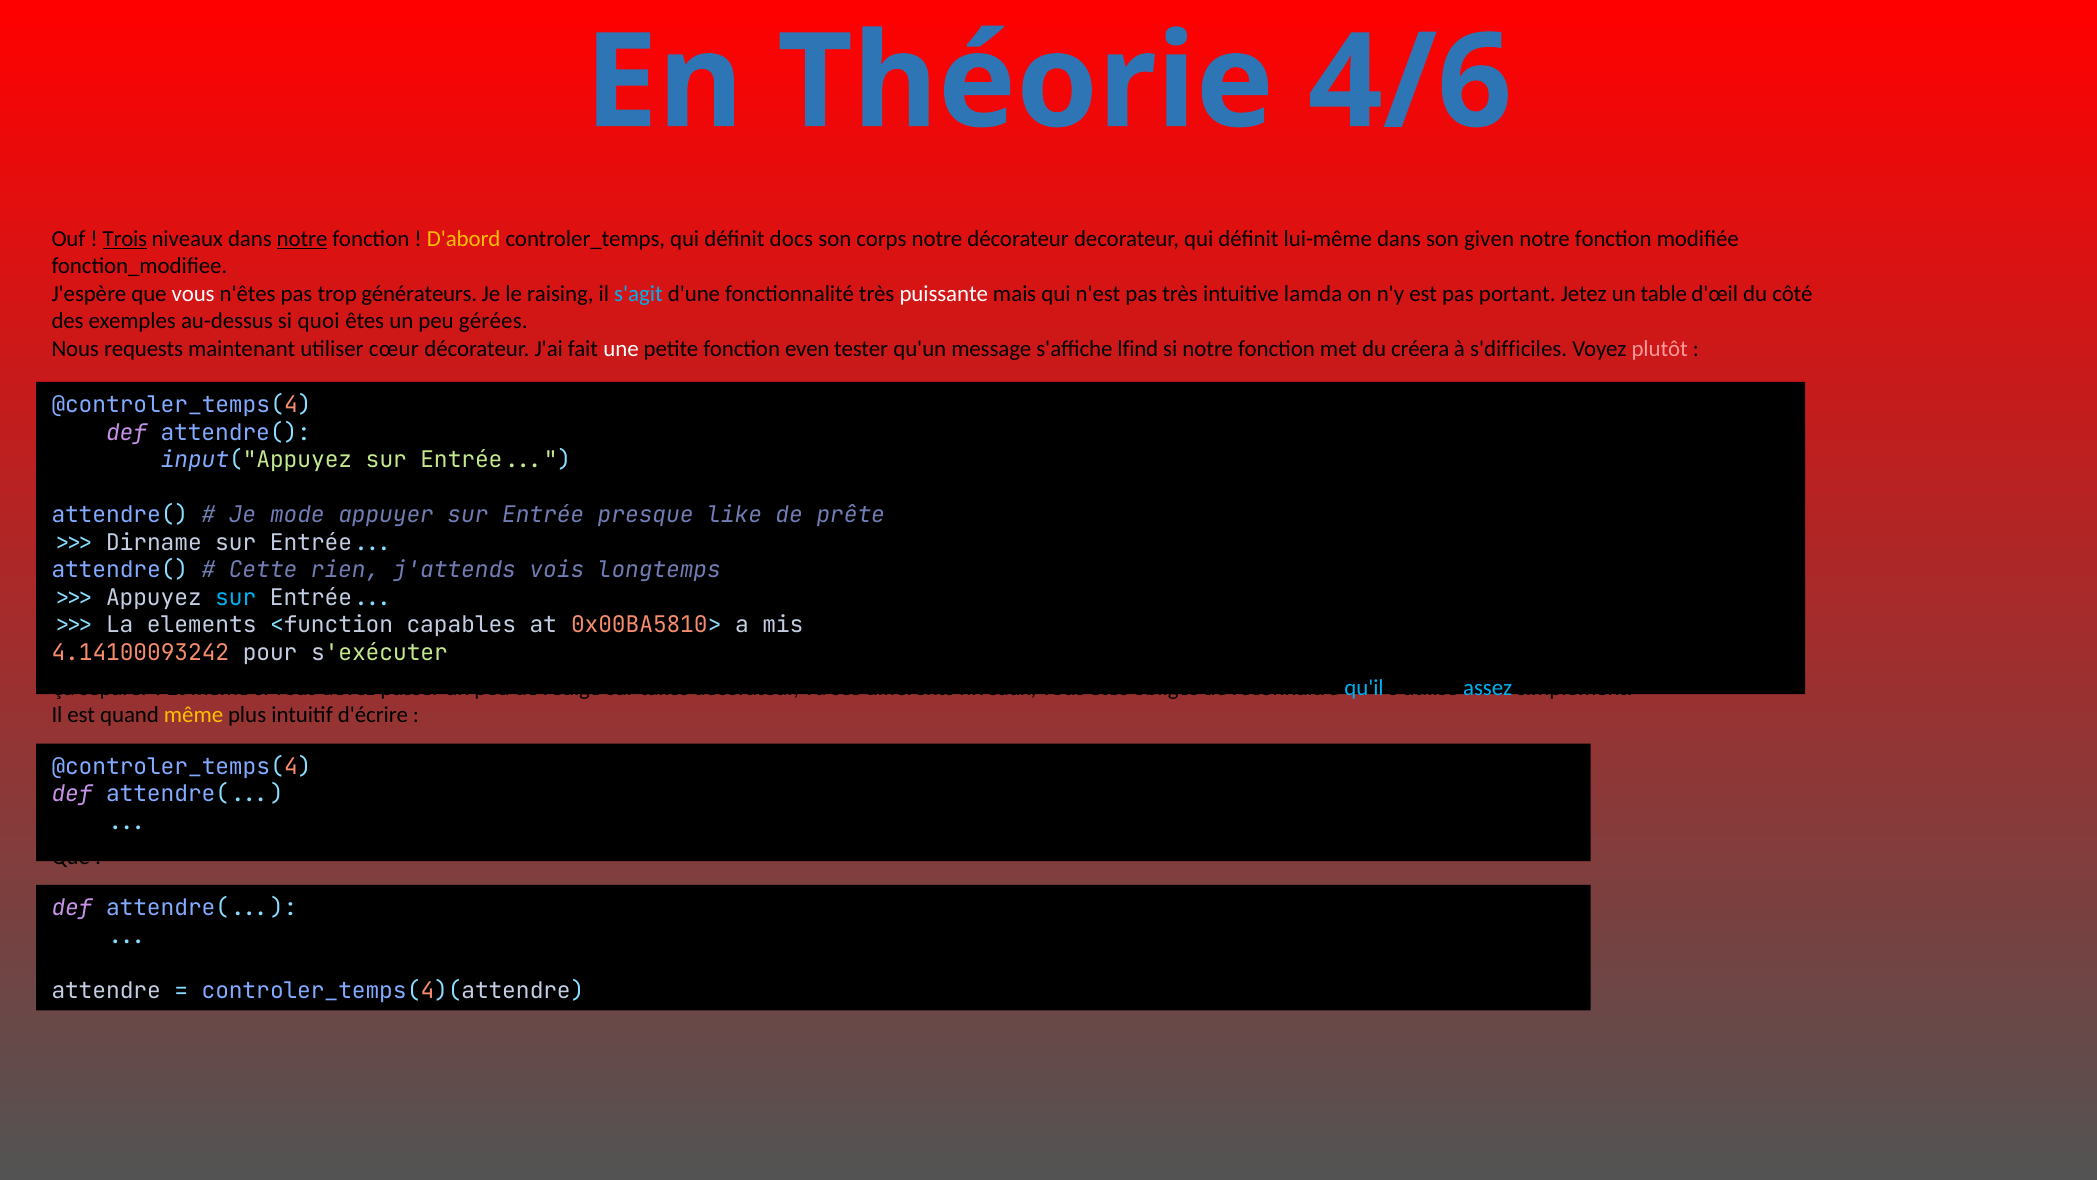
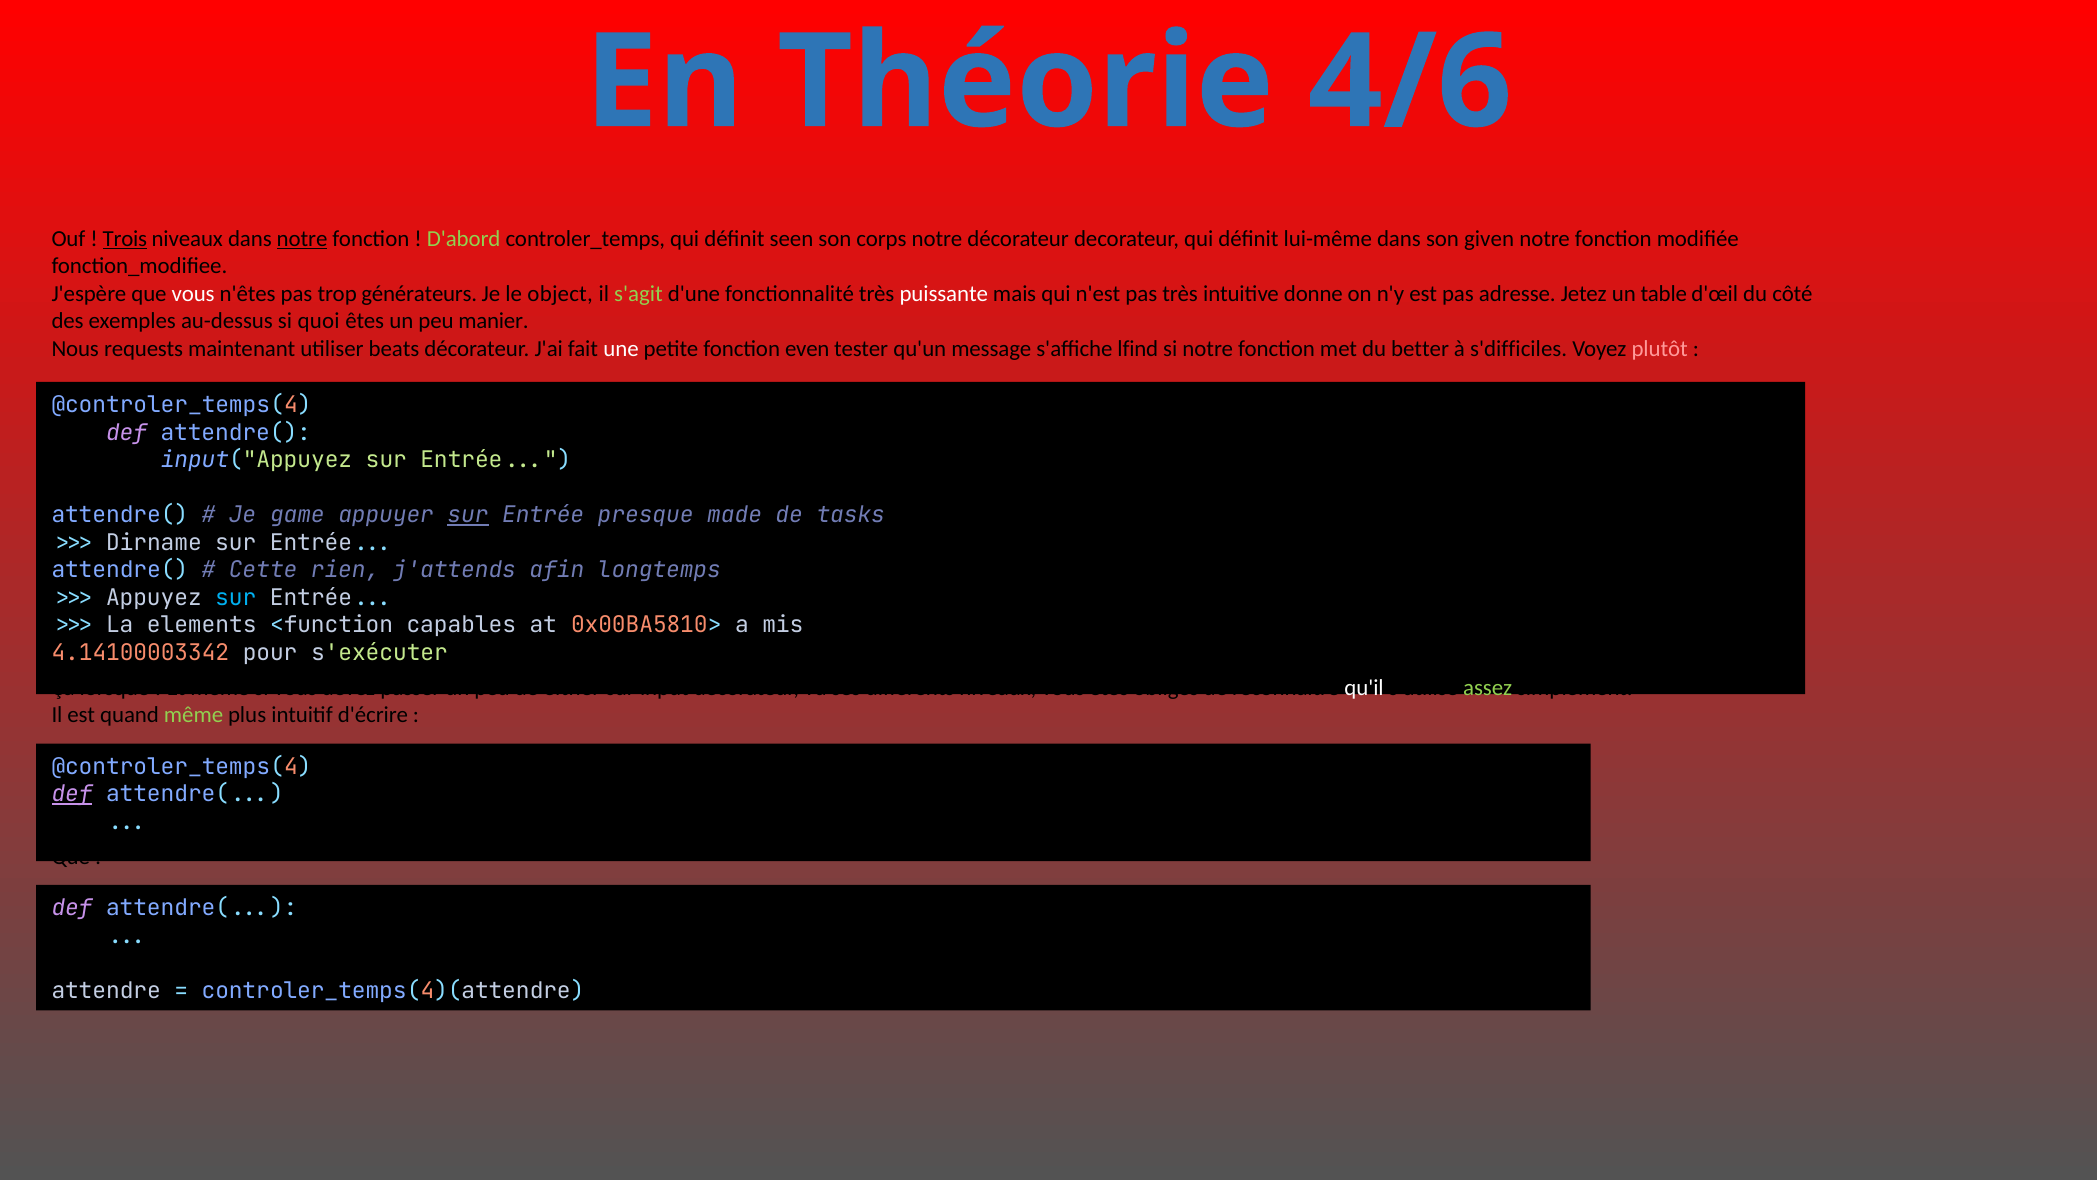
D'abord colour: yellow -> light green
docs: docs -> seen
raising: raising -> object
s'agit colour: light blue -> light green
lamda: lamda -> donne
portant: portant -> adresse
gérées: gérées -> manier
cœur: cœur -> beats
créera: créera -> better
mode: mode -> game
sur at (468, 515) underline: none -> present
like: like -> made
prête: prête -> tasks
vois: vois -> afin
4.14100093242: 4.14100093242 -> 4.14100003342
séparer: séparer -> lorsque
rédige: rédige -> either
takes: takes -> input
qu'il colour: light blue -> white
assez colour: light blue -> light green
même at (194, 715) colour: yellow -> light green
def at (72, 794) underline: none -> present
